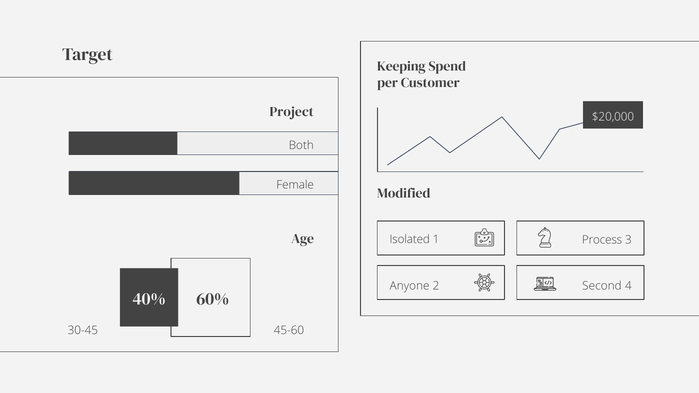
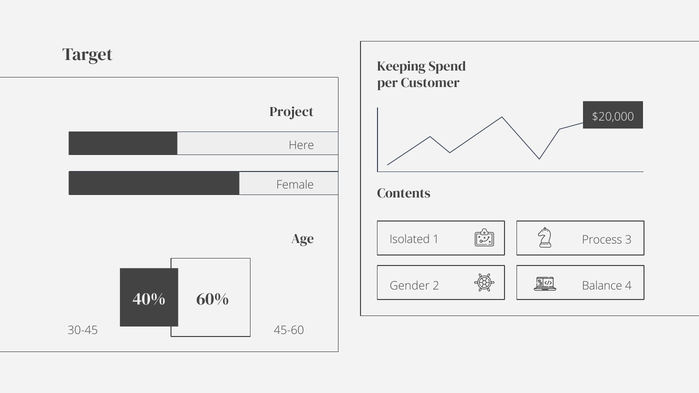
Both: Both -> Here
Modified: Modified -> Contents
Anyone: Anyone -> Gender
Second: Second -> Balance
